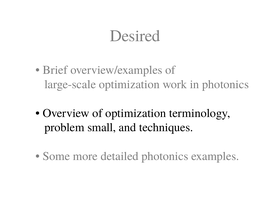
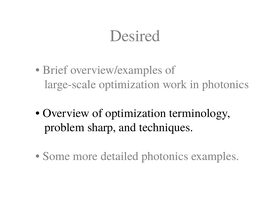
small: small -> sharp
